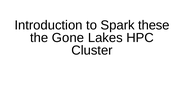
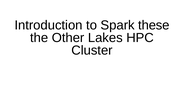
Gone: Gone -> Other
